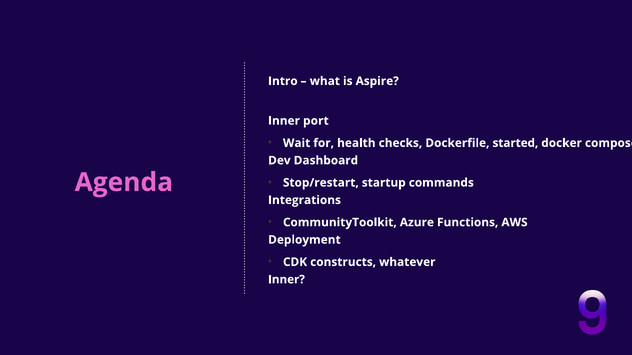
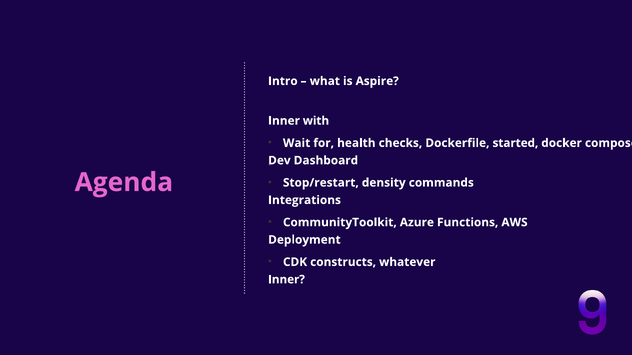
port: port -> with
startup: startup -> density
